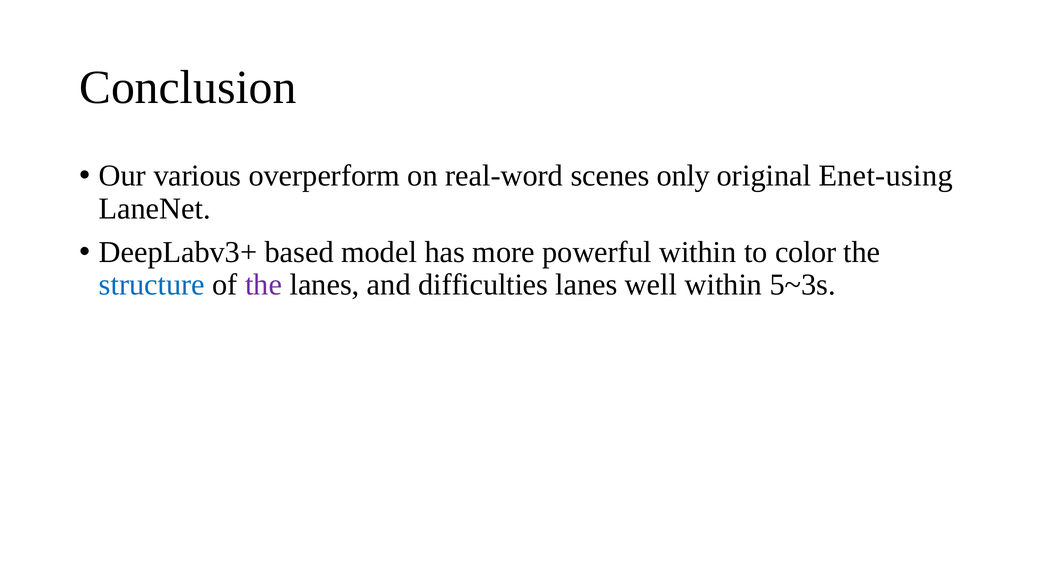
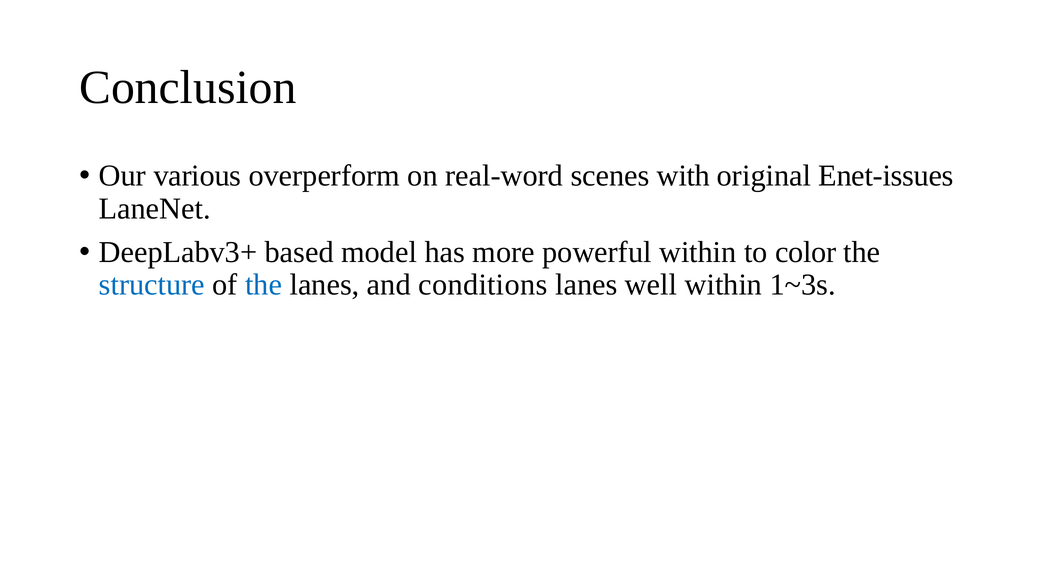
only: only -> with
Enet-using: Enet-using -> Enet-issues
the at (264, 285) colour: purple -> blue
difficulties: difficulties -> conditions
5~3s: 5~3s -> 1~3s
